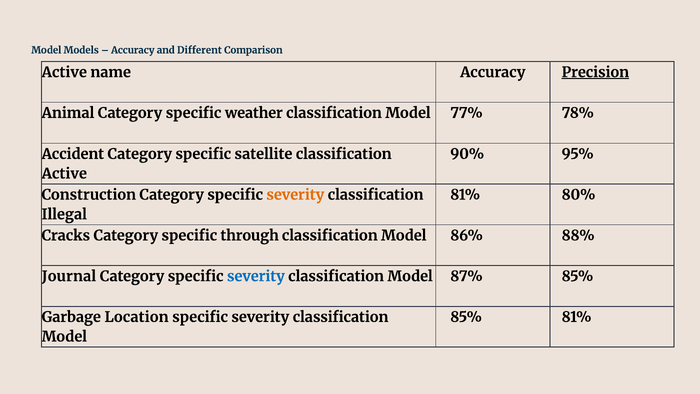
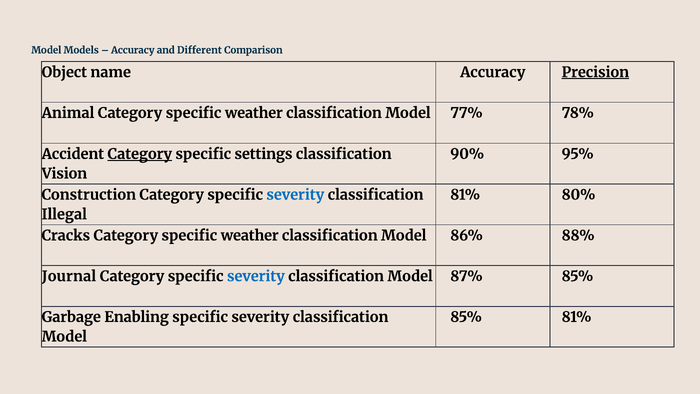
Active at (64, 72): Active -> Object
Category at (140, 154) underline: none -> present
satellite: satellite -> settings
Active at (64, 174): Active -> Vision
severity at (295, 195) colour: orange -> blue
Cracks Category specific through: through -> weather
Location: Location -> Enabling
